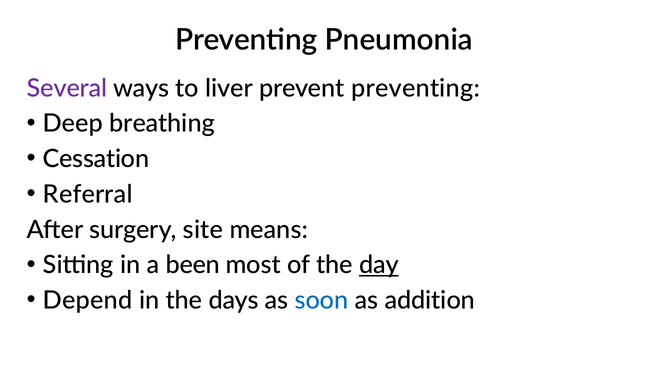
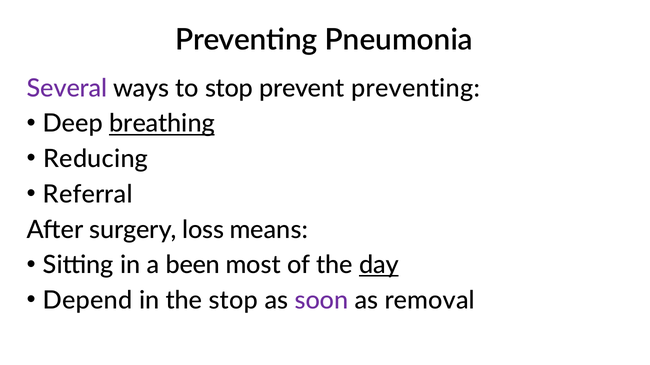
to liver: liver -> stop
breathing underline: none -> present
Cessation: Cessation -> Reducing
site: site -> loss
the days: days -> stop
soon colour: blue -> purple
addition: addition -> removal
